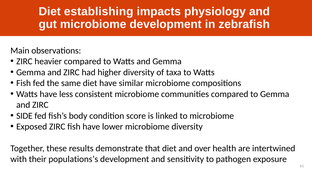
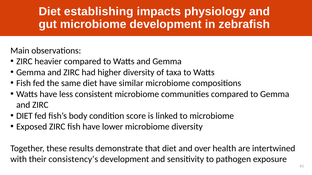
SIDE at (24, 116): SIDE -> DIET
populations’s: populations’s -> consistency’s
